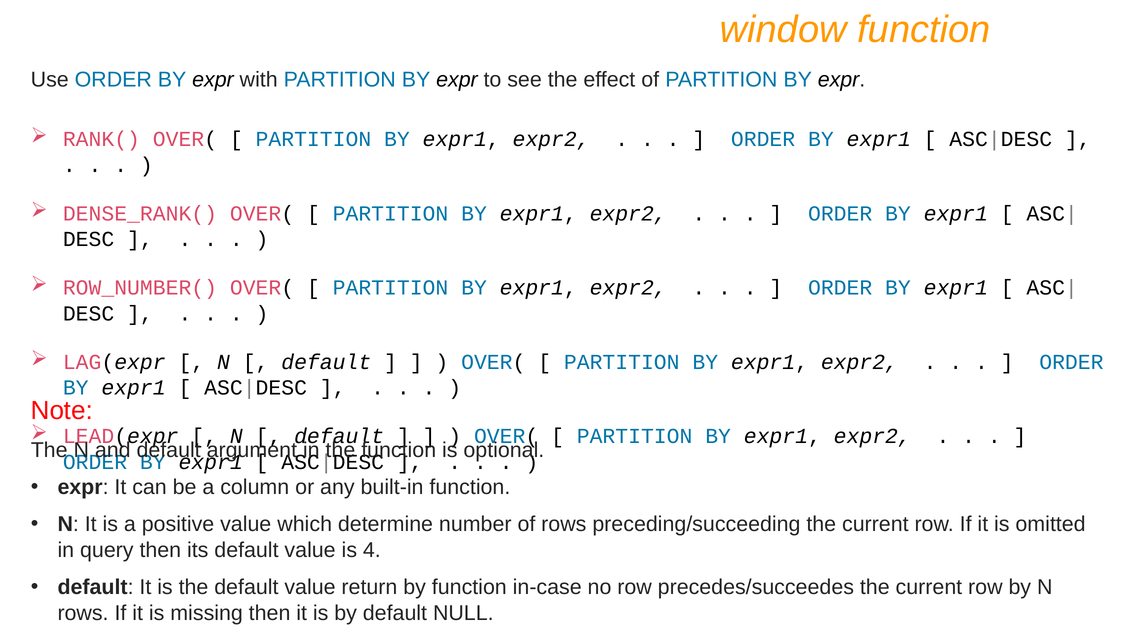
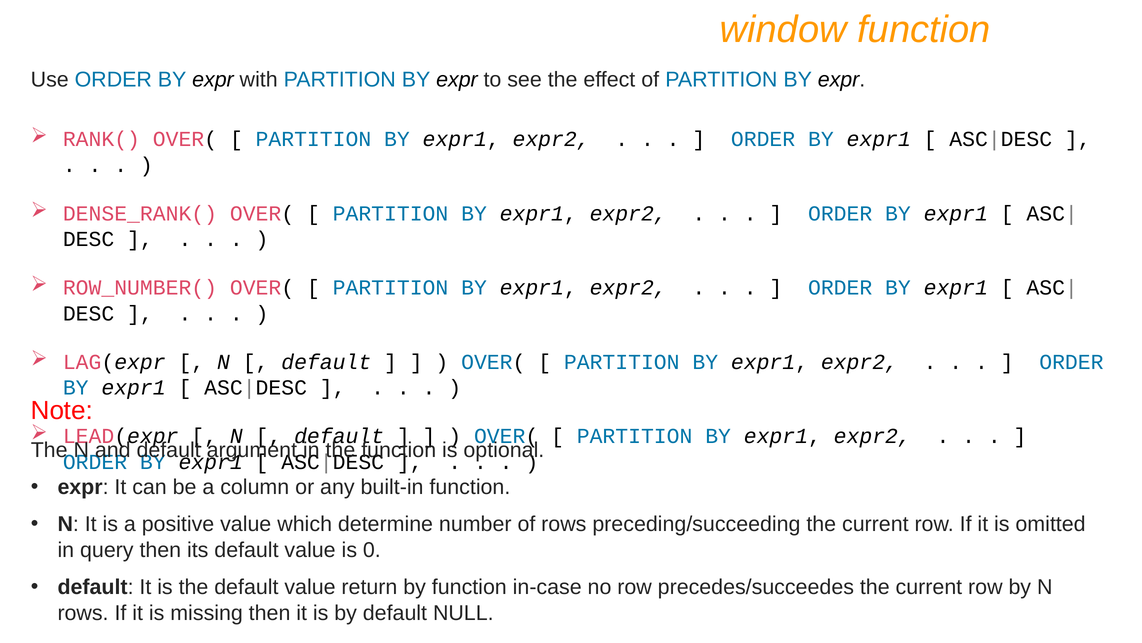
4: 4 -> 0
